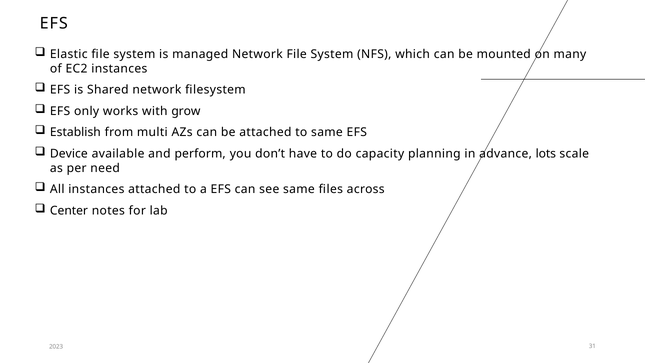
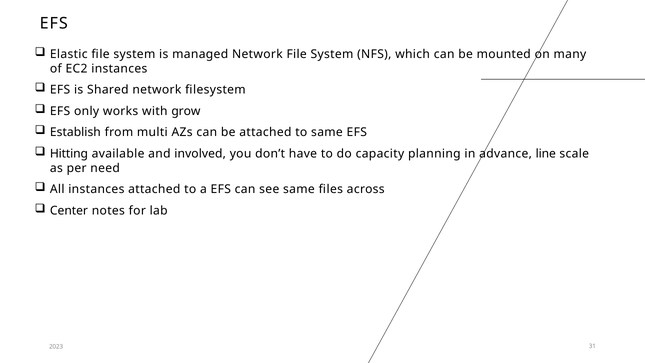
Device: Device -> Hitting
perform: perform -> involved
lots: lots -> line
